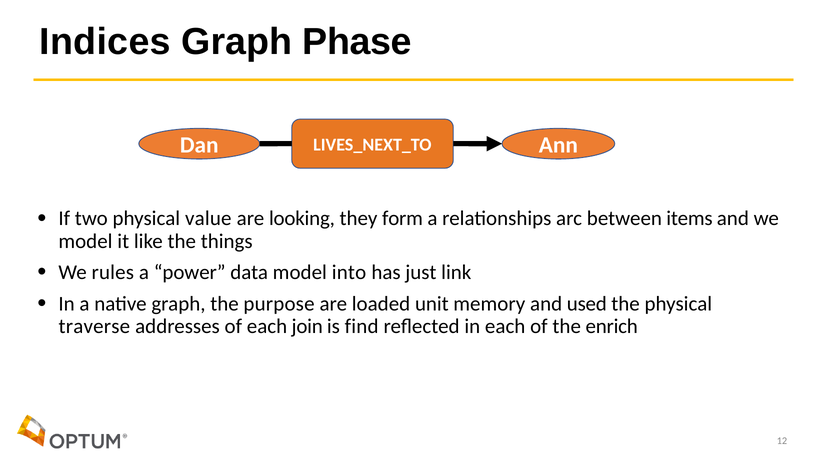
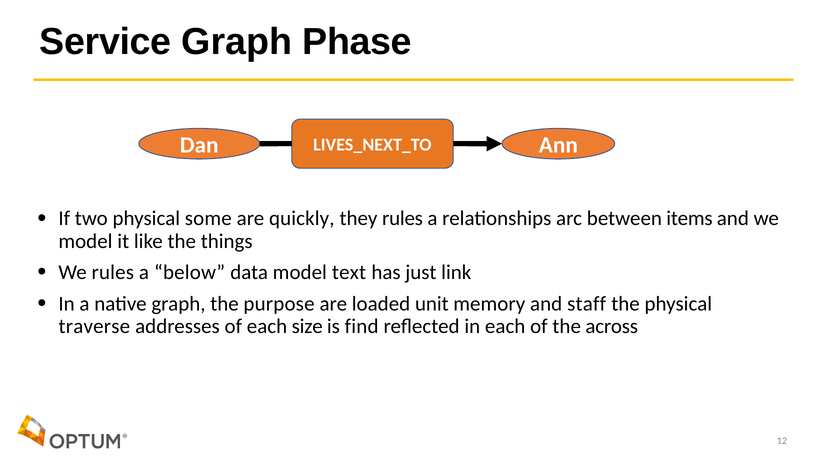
Indices: Indices -> Service
value: value -> some
looking: looking -> quickly
they form: form -> rules
power: power -> below
into: into -> text
used: used -> staff
join: join -> size
enrich: enrich -> across
